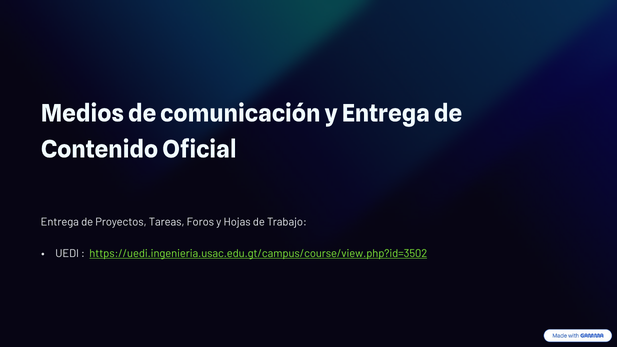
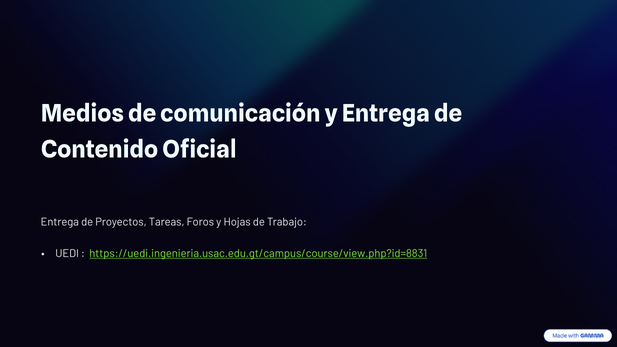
https://uedi.ingenieria.usac.edu.gt/campus/course/view.php?id=3502: https://uedi.ingenieria.usac.edu.gt/campus/course/view.php?id=3502 -> https://uedi.ingenieria.usac.edu.gt/campus/course/view.php?id=8831
